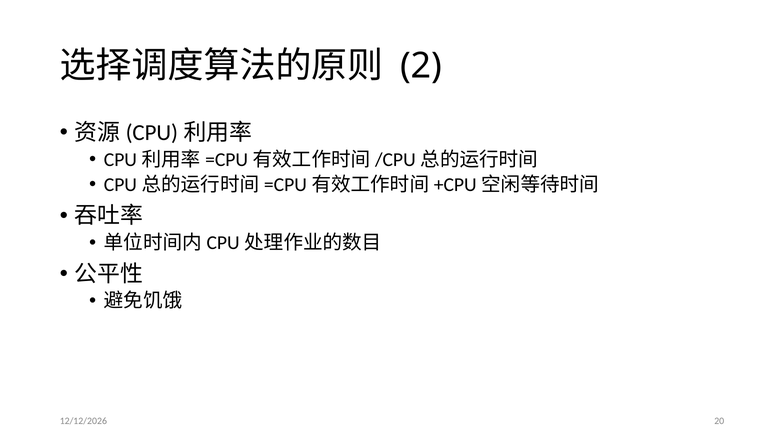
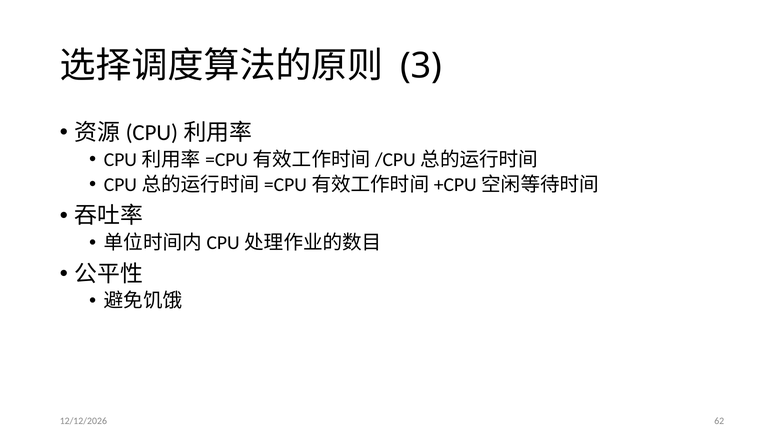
2: 2 -> 3
20: 20 -> 62
